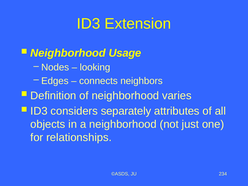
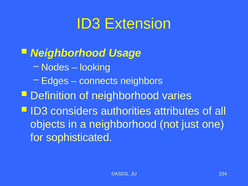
separately: separately -> authorities
relationships: relationships -> sophisticated
